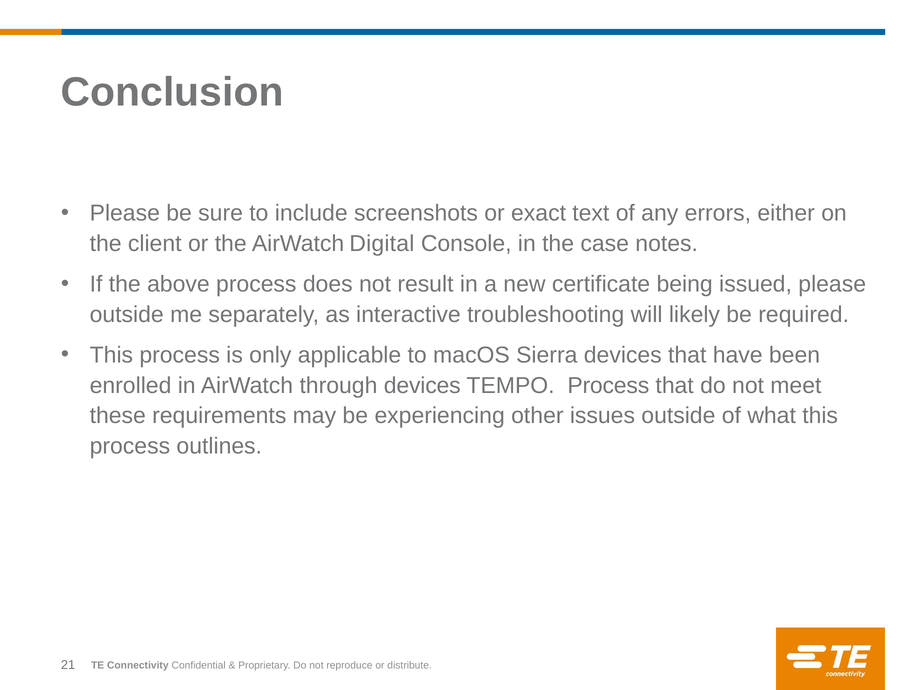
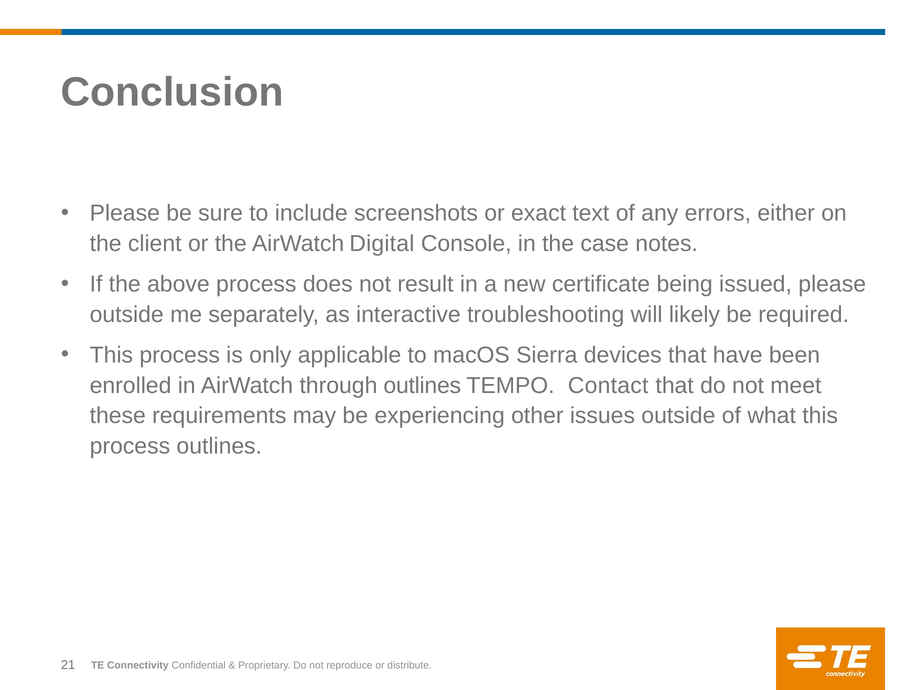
through devices: devices -> outlines
TEMPO Process: Process -> Contact
